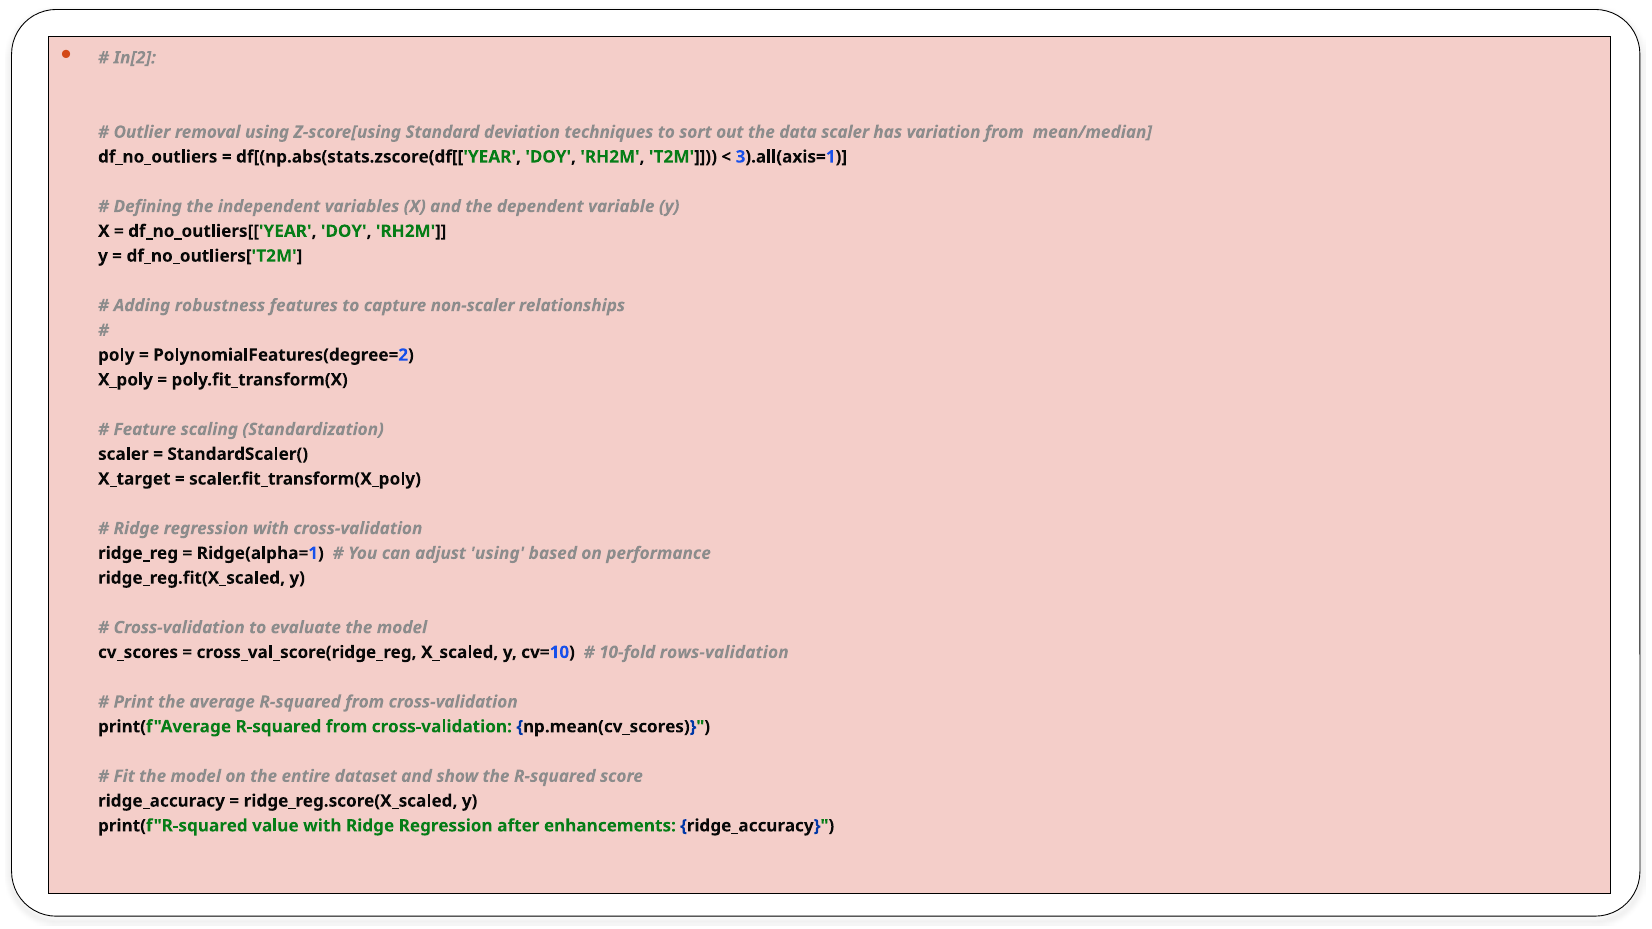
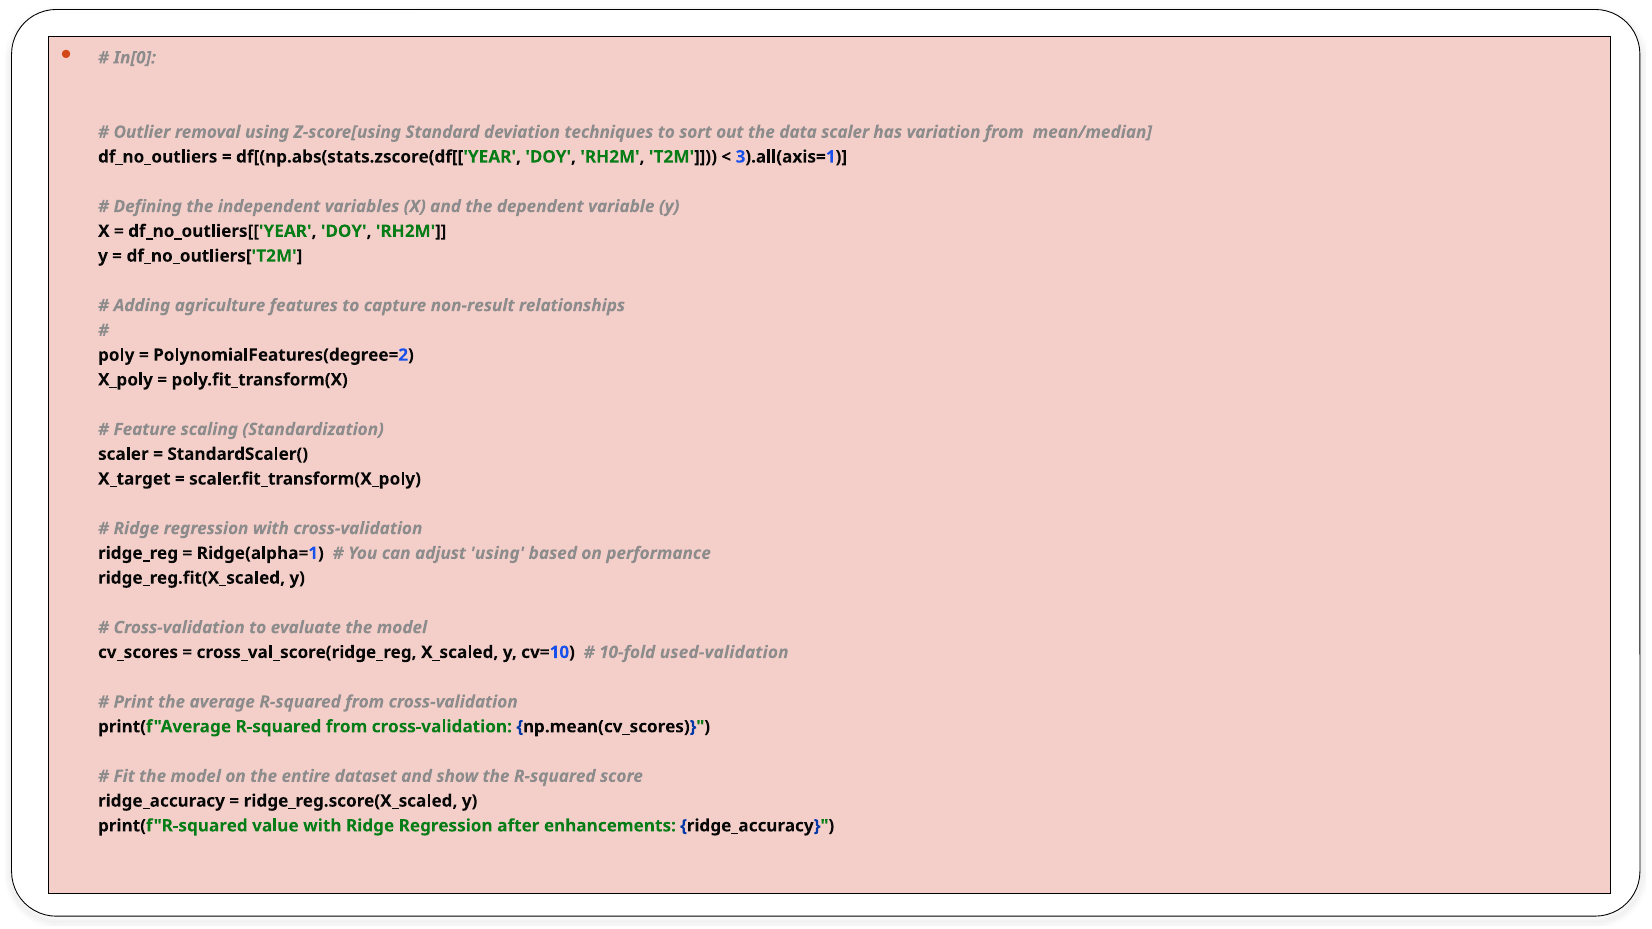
In[2: In[2 -> In[0
robustness: robustness -> agriculture
non-scaler: non-scaler -> non-result
rows-validation: rows-validation -> used-validation
